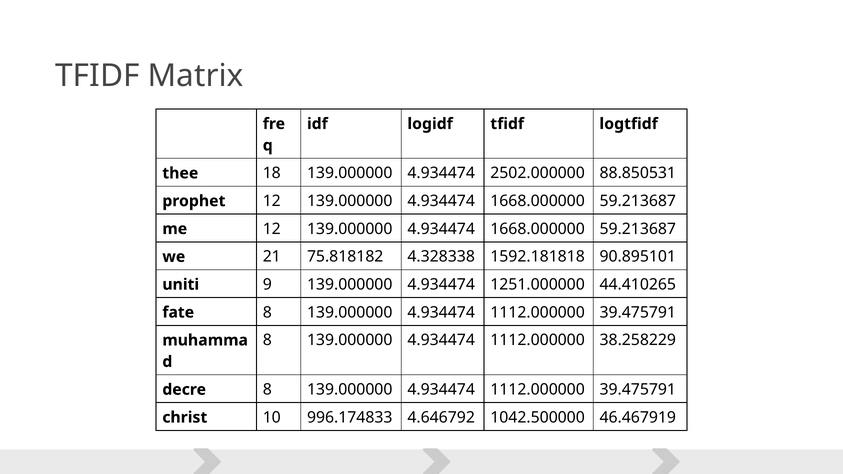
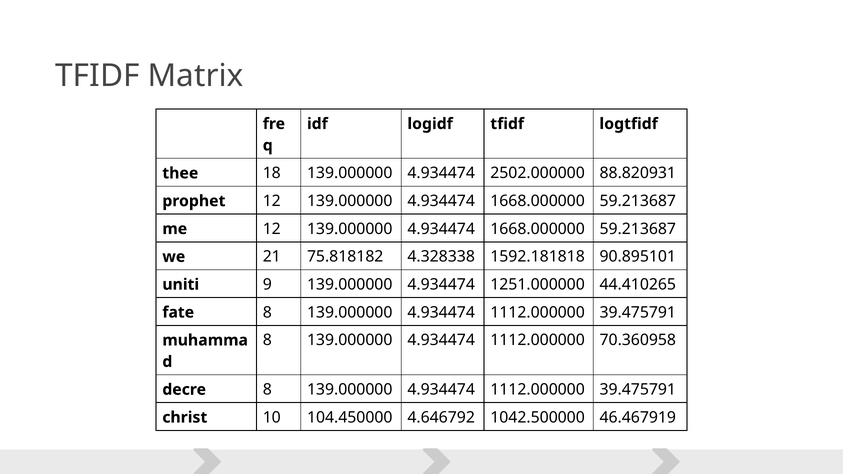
88.850531: 88.850531 -> 88.820931
38.258229: 38.258229 -> 70.360958
996.174833: 996.174833 -> 104.450000
